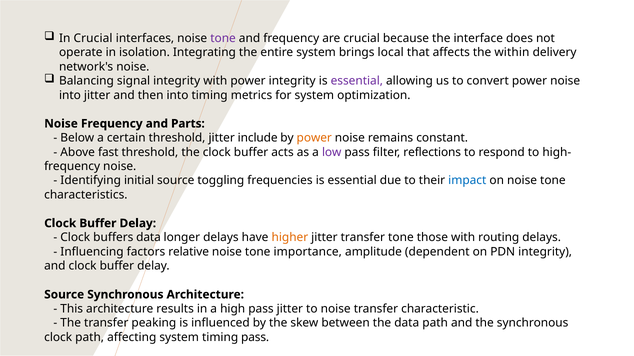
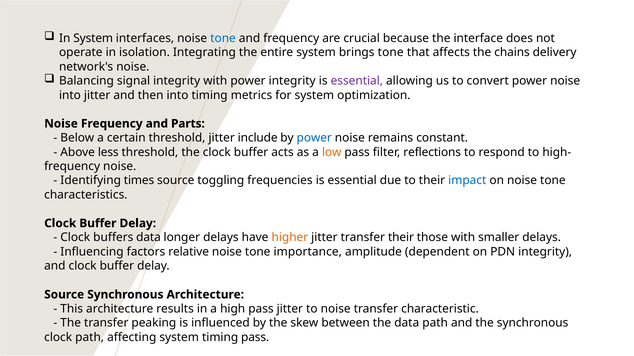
In Crucial: Crucial -> System
tone at (223, 38) colour: purple -> blue
brings local: local -> tone
within: within -> chains
power at (314, 138) colour: orange -> blue
fast: fast -> less
low colour: purple -> orange
initial: initial -> times
transfer tone: tone -> their
routing: routing -> smaller
